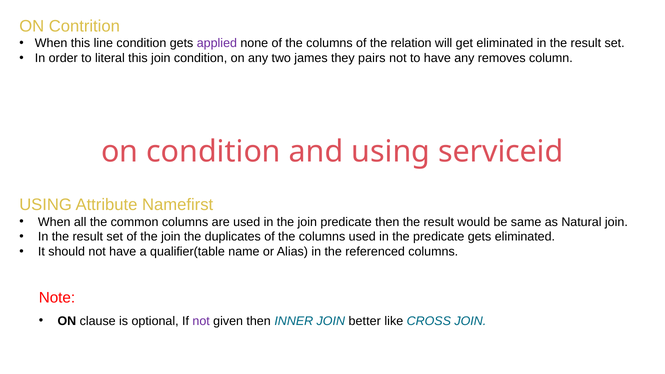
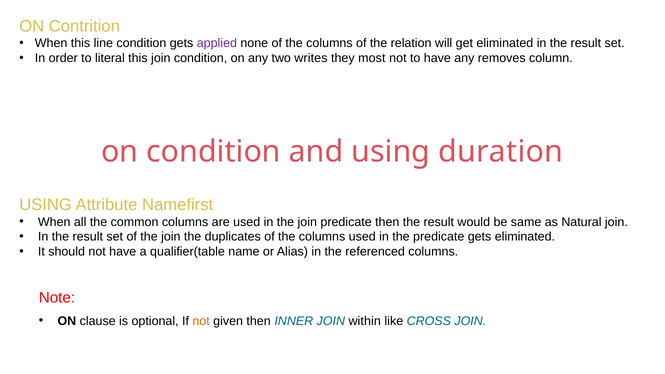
james: james -> writes
pairs: pairs -> most
serviceid: serviceid -> duration
not at (201, 321) colour: purple -> orange
better: better -> within
